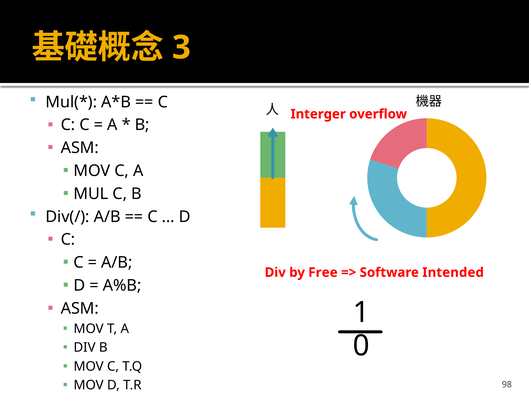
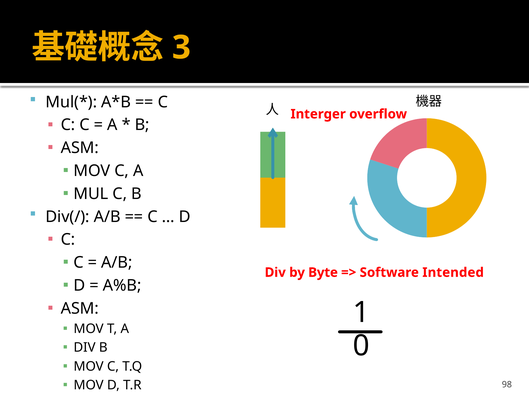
Free: Free -> Byte
